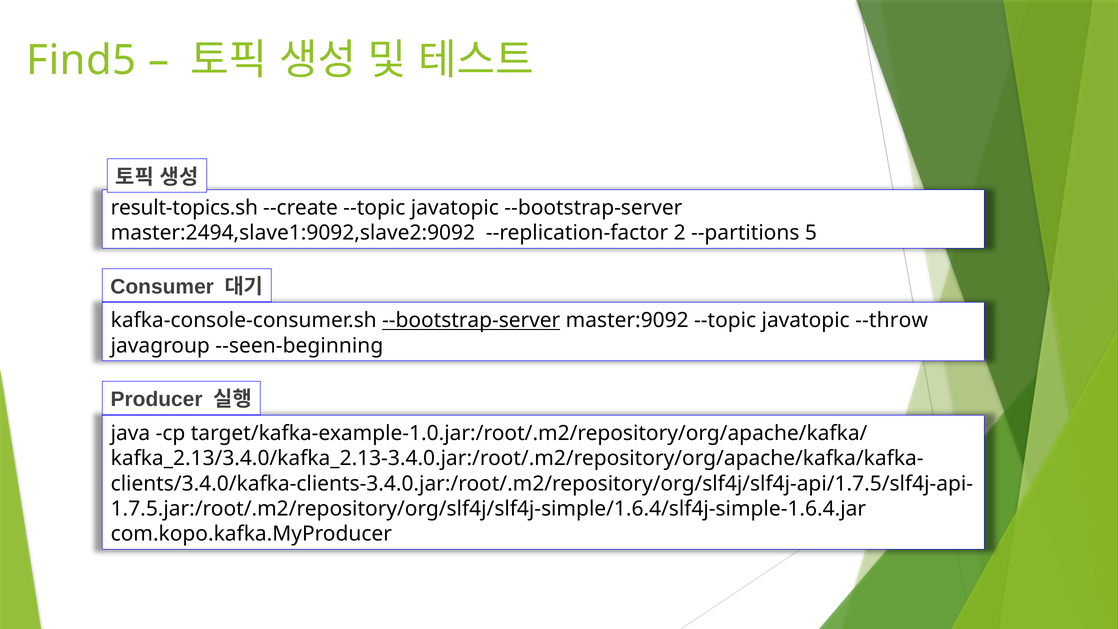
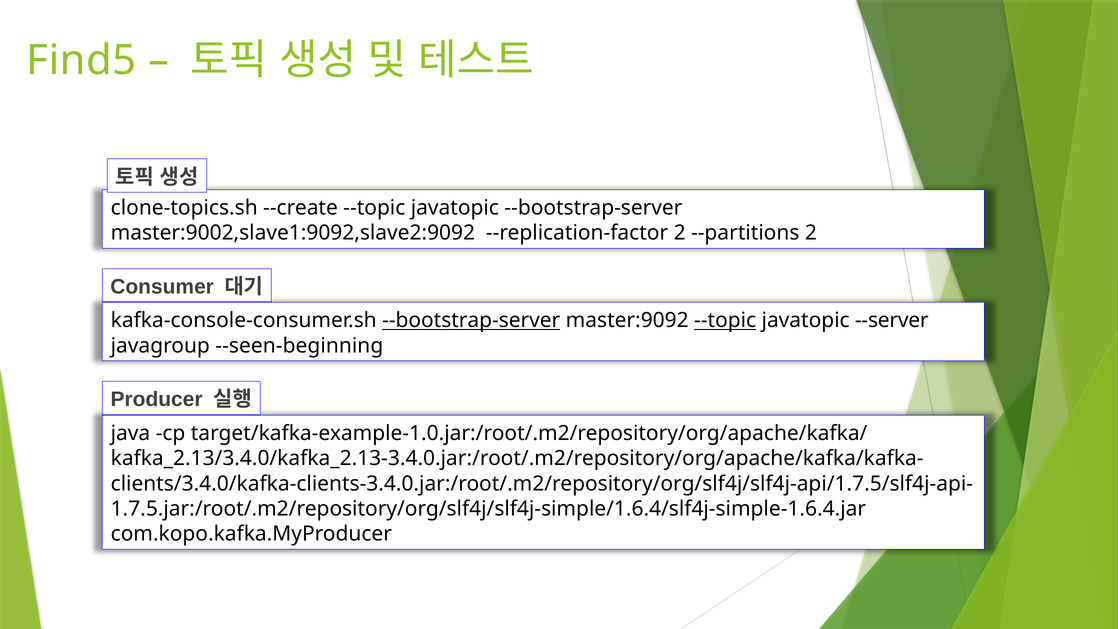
result-topics.sh: result-topics.sh -> clone-topics.sh
master:2494,slave1:9092,slave2:9092: master:2494,slave1:9092,slave2:9092 -> master:9002,slave1:9092,slave2:9092
--partitions 5: 5 -> 2
--topic at (725, 320) underline: none -> present
--throw: --throw -> --server
